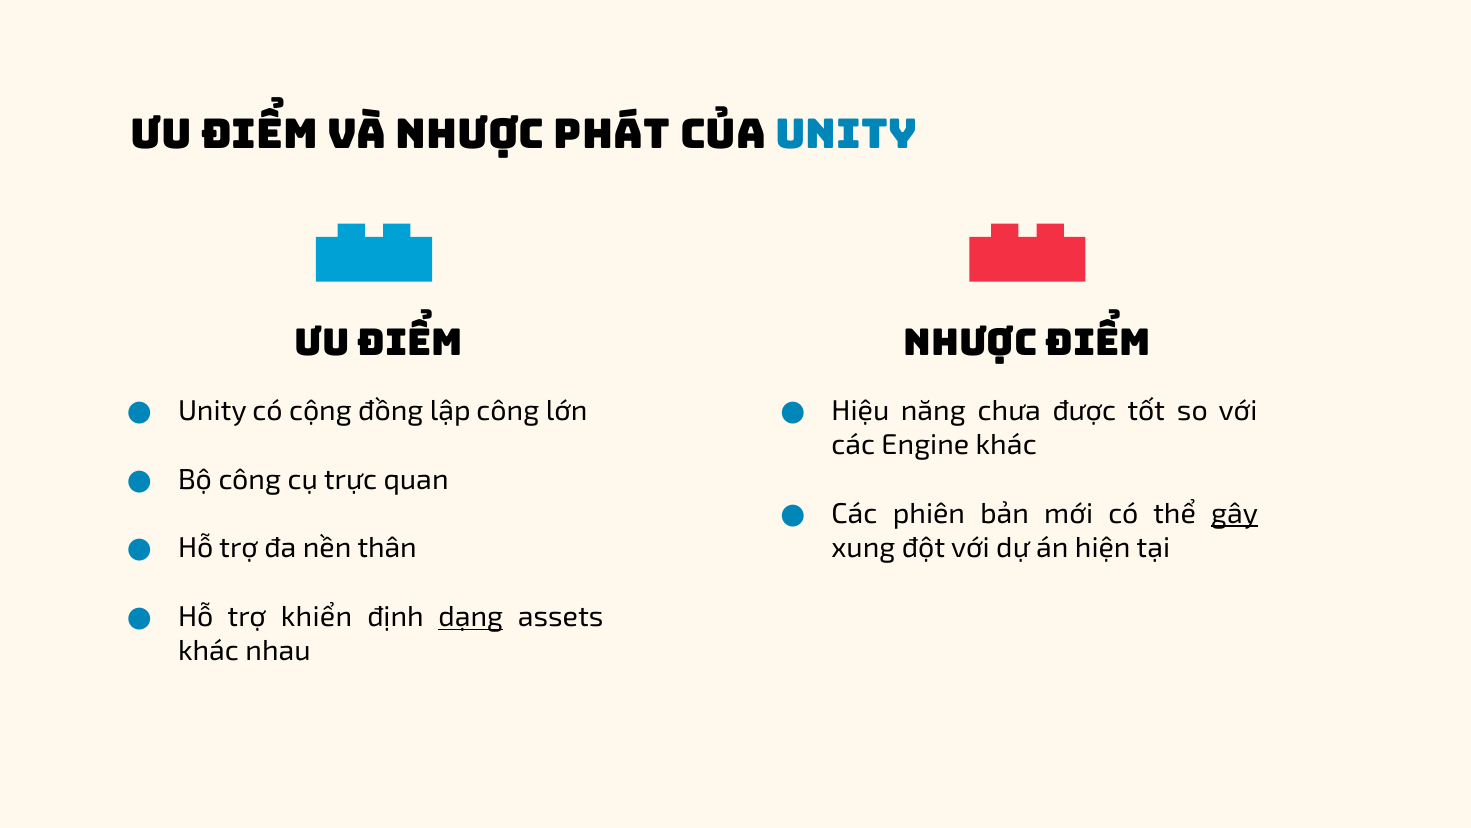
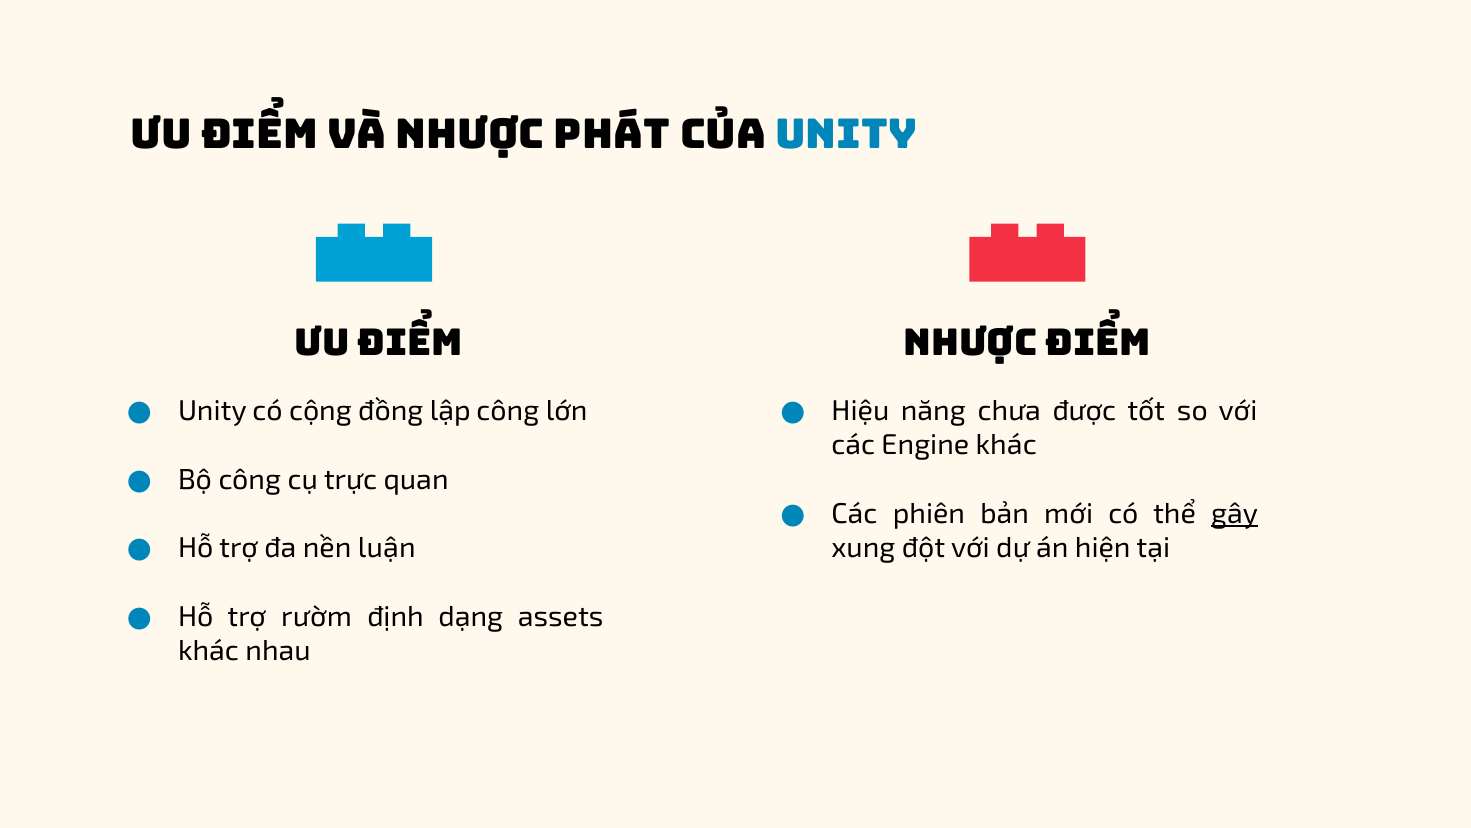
thân: thân -> luận
khiển: khiển -> rườm
dạng underline: present -> none
